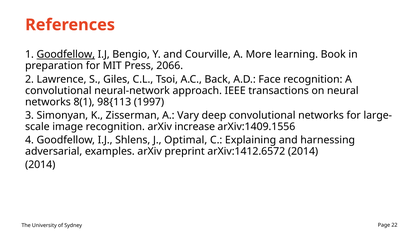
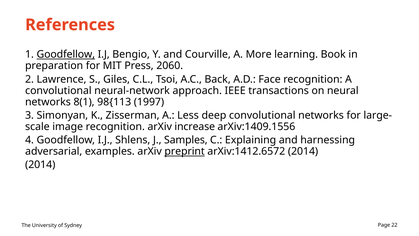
2066: 2066 -> 2060
Vary: Vary -> Less
Optimal: Optimal -> Samples
preprint underline: none -> present
